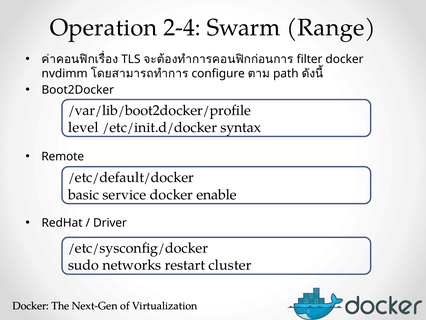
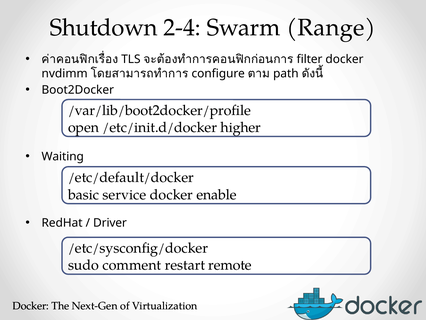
Operation: Operation -> Shutdown
level: level -> open
syntax: syntax -> higher
Remote: Remote -> Waiting
networks: networks -> comment
cluster: cluster -> remote
